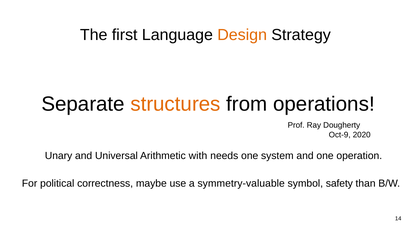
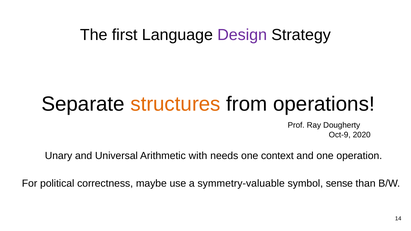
Design colour: orange -> purple
system: system -> context
safety: safety -> sense
